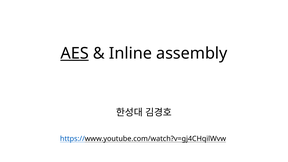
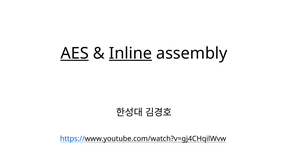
Inline underline: none -> present
